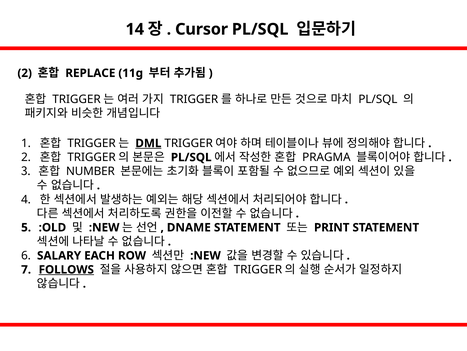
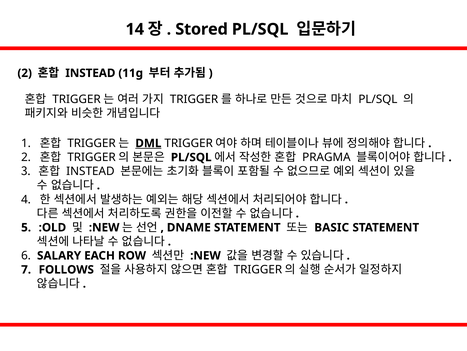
Cursor: Cursor -> Stored
REPLACE at (90, 73): REPLACE -> INSTEAD
NUMBER at (90, 171): NUMBER -> INSTEAD
PRINT: PRINT -> BASIC
FOLLOWS underline: present -> none
